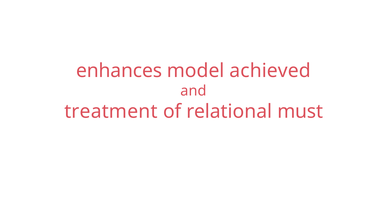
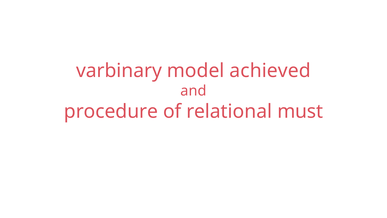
enhances: enhances -> varbinary
treatment: treatment -> procedure
